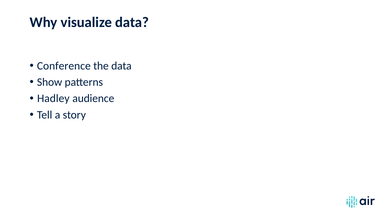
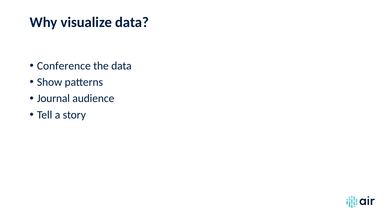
Hadley: Hadley -> Journal
